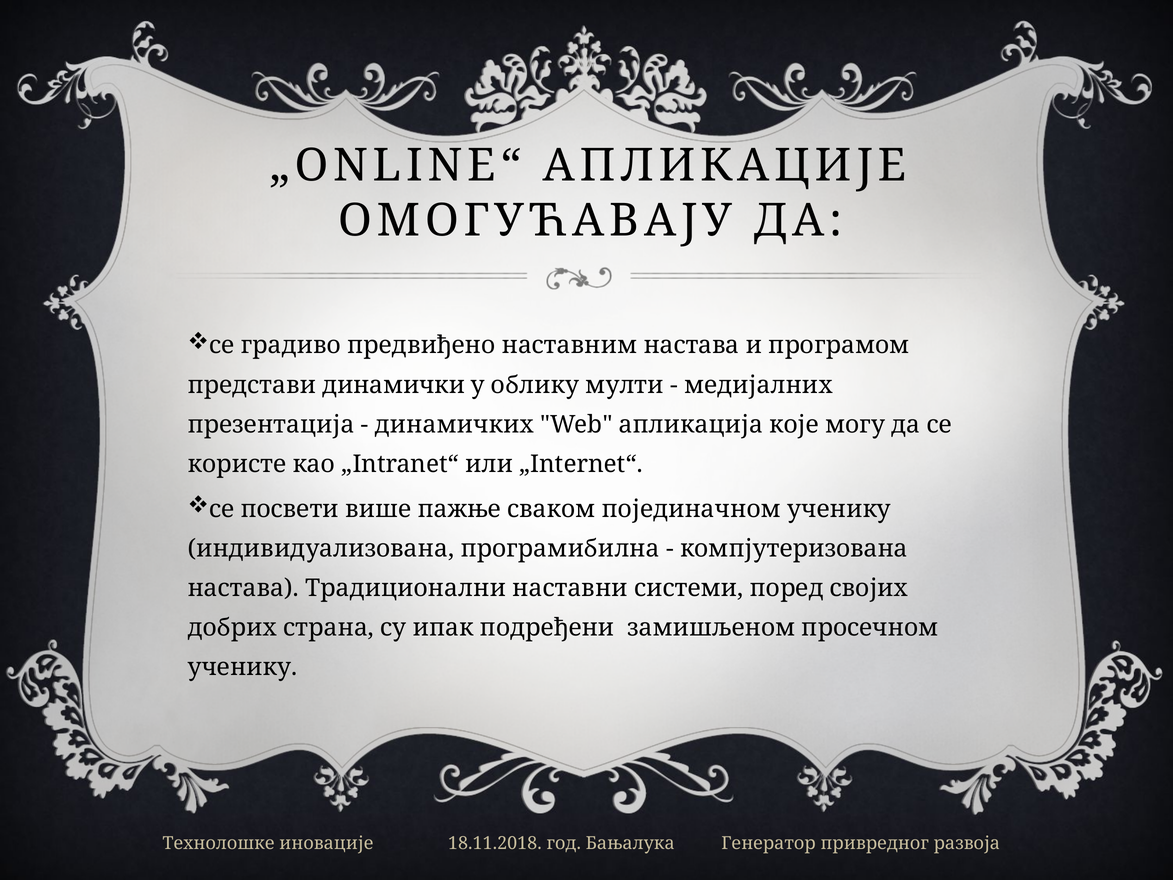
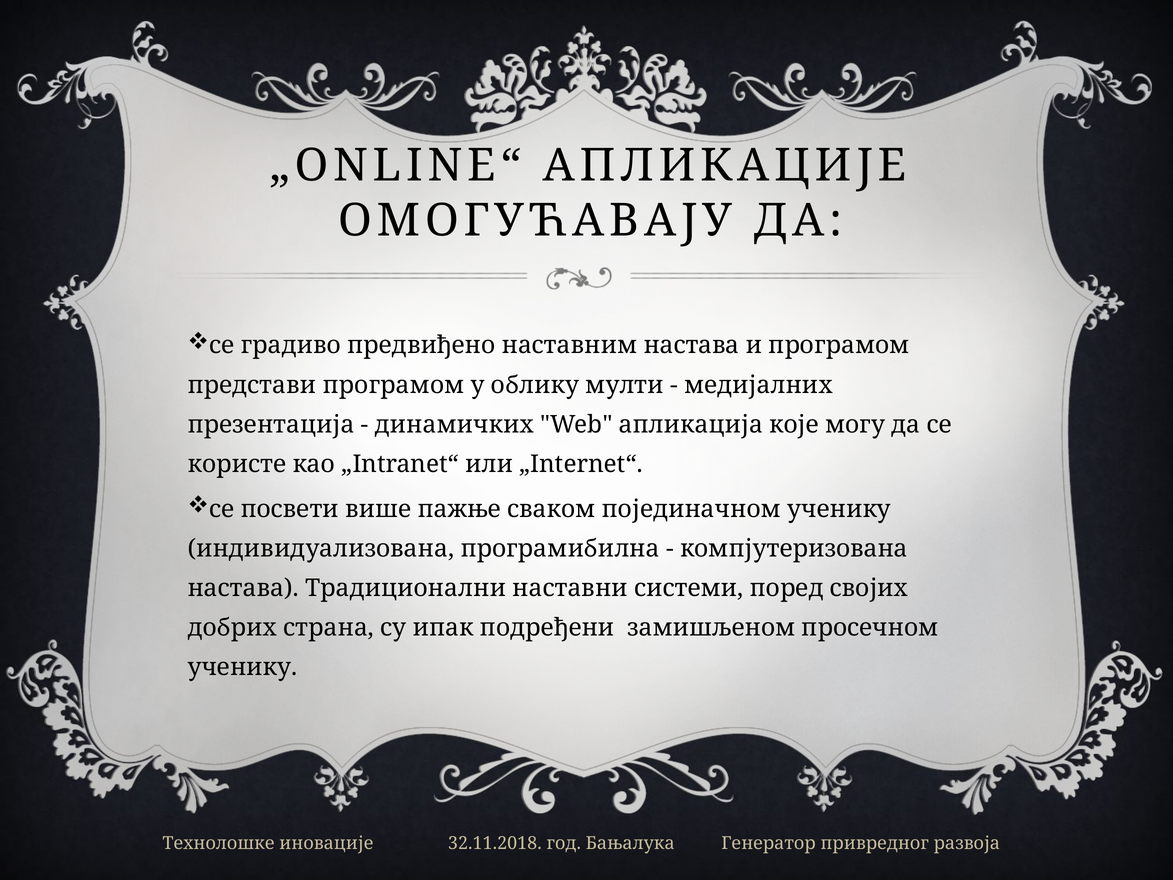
представи динамички: динамички -> програмом
18.11.2018: 18.11.2018 -> 32.11.2018
